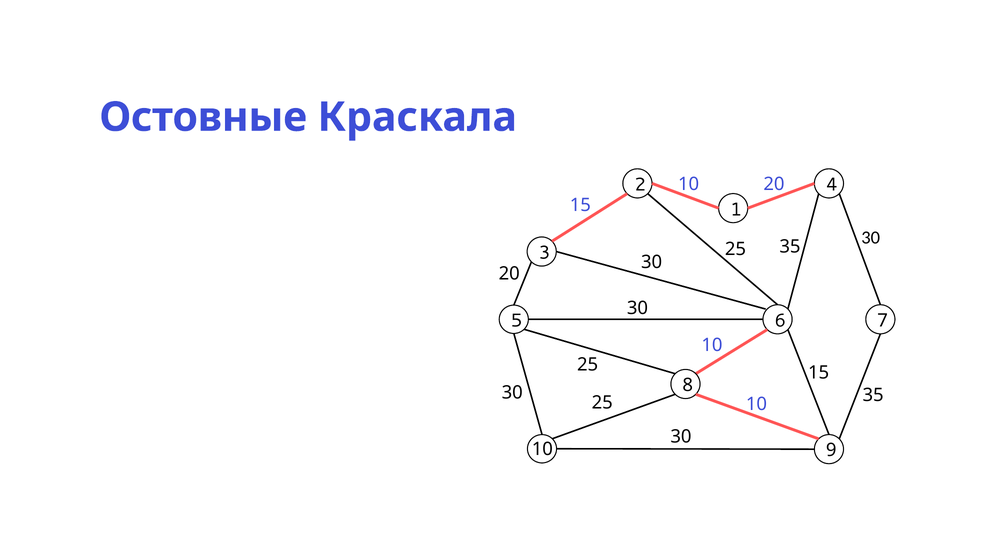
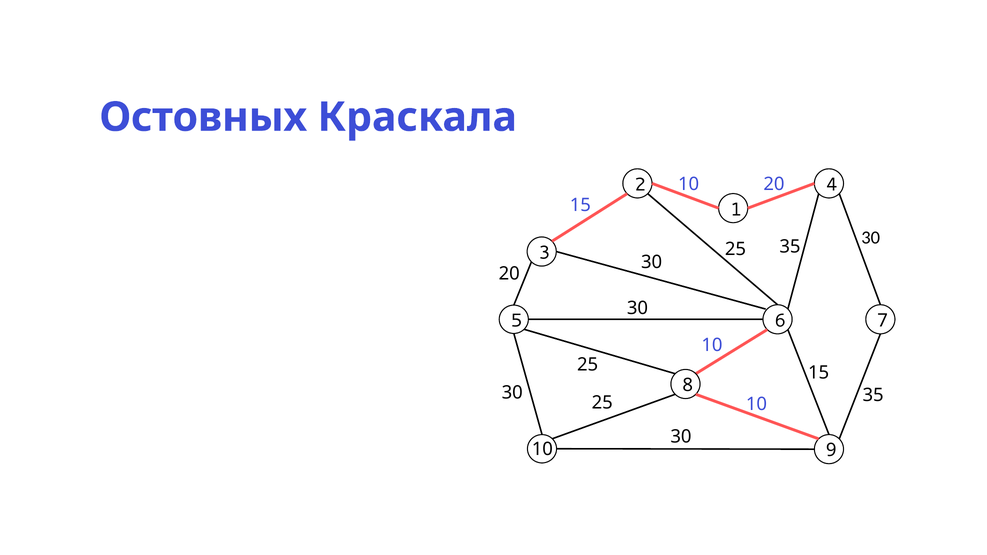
Остовные: Остовные -> Остовных
